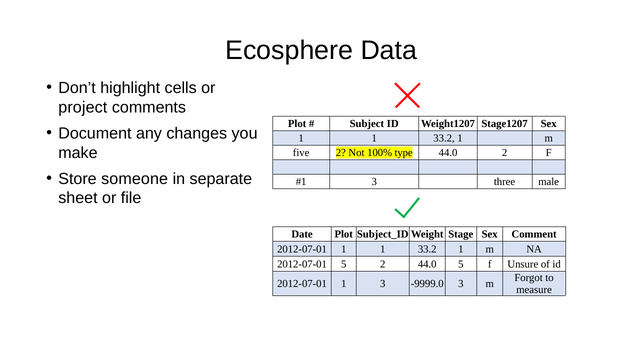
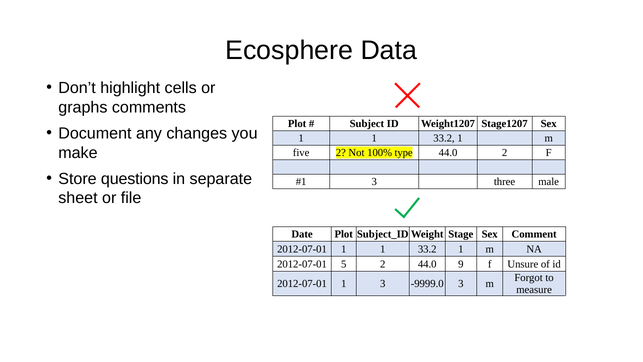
project: project -> graphs
someone: someone -> questions
44.0 5: 5 -> 9
